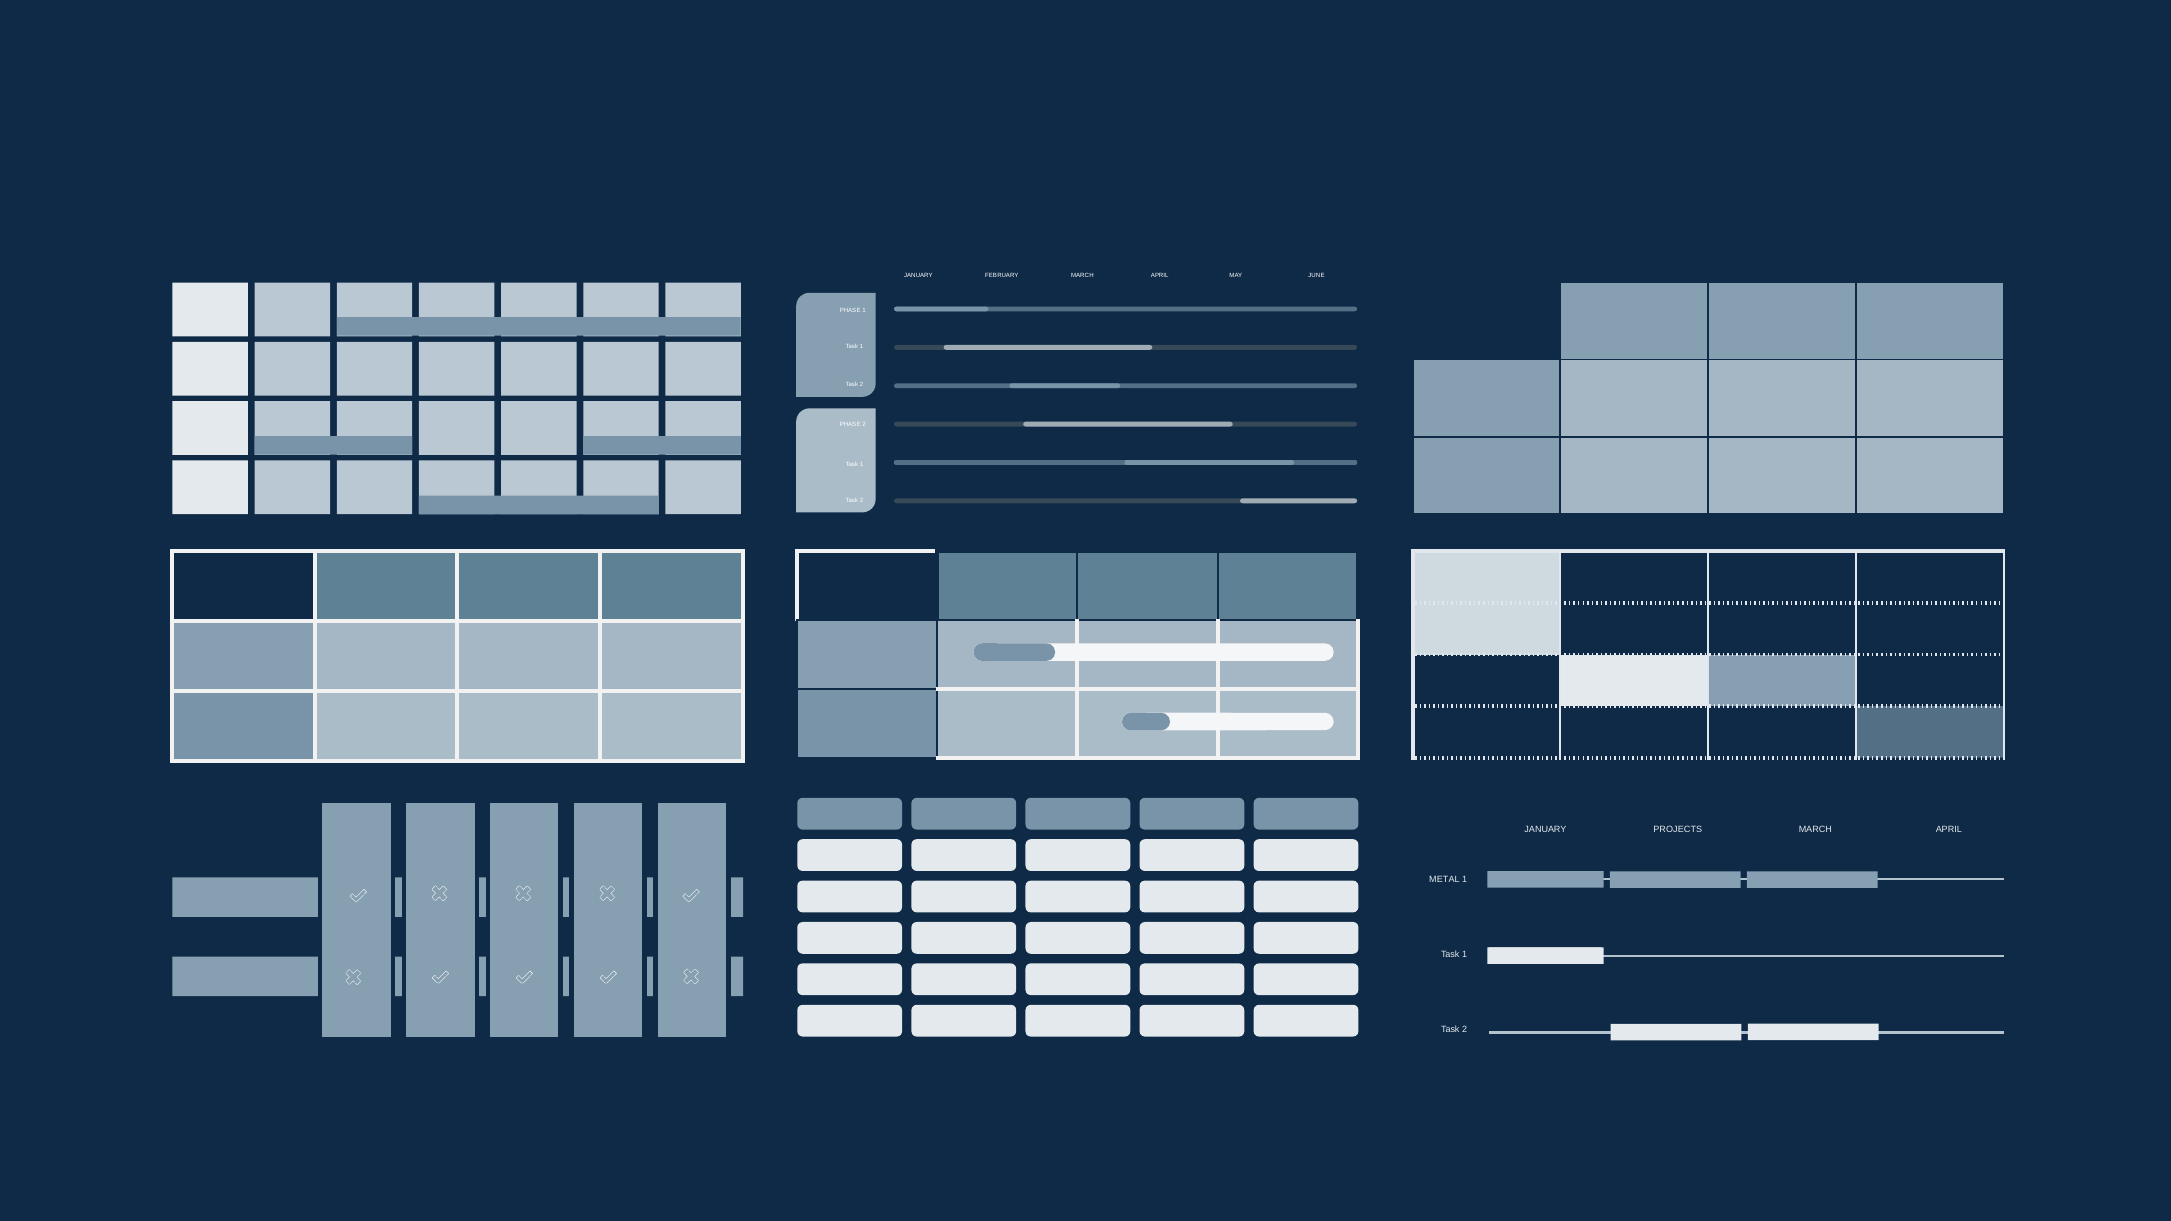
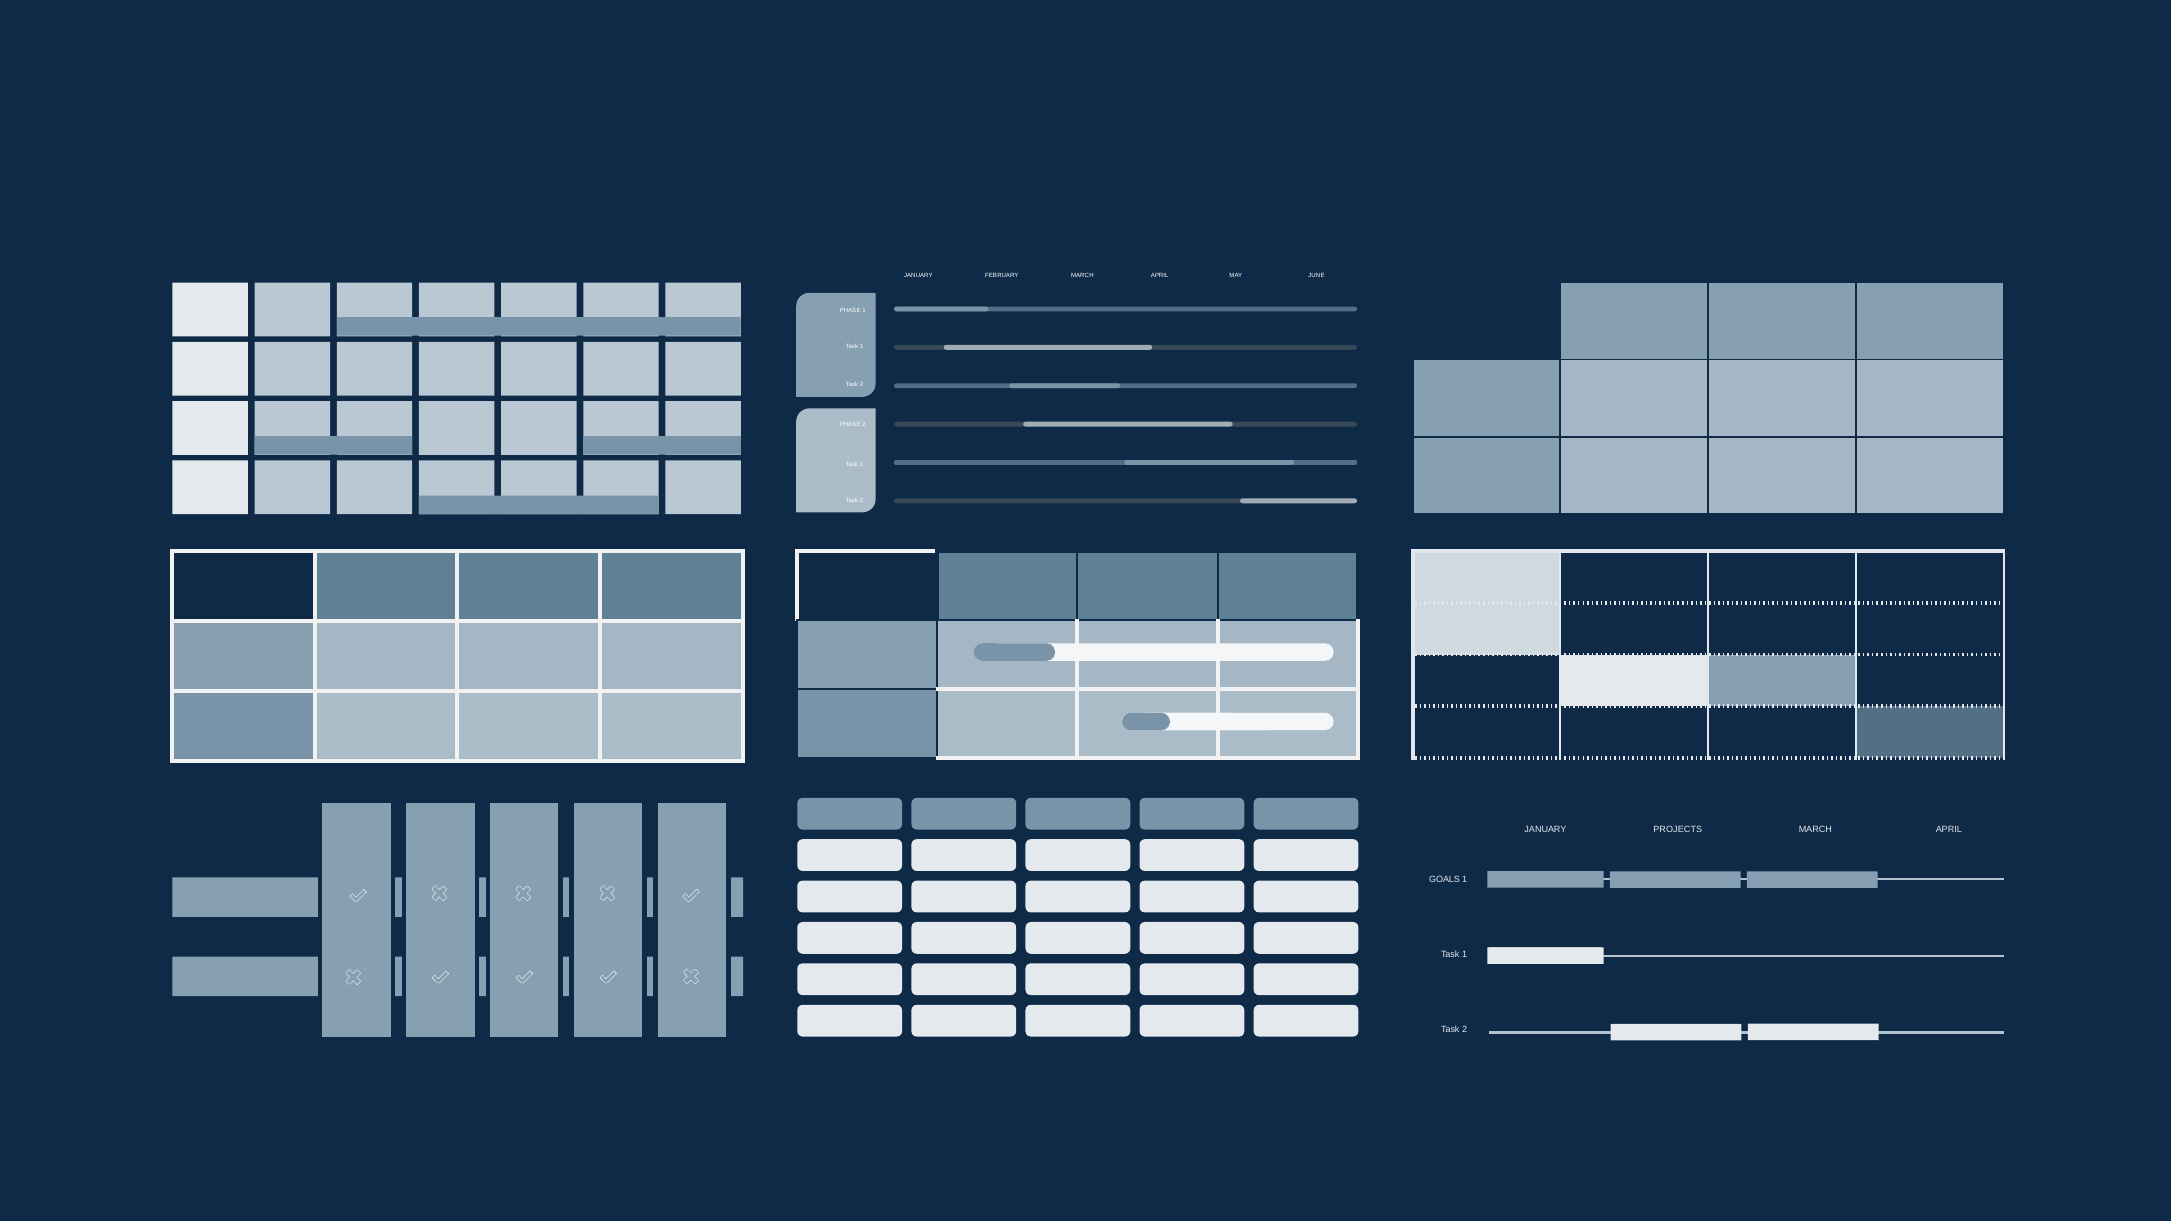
METAL: METAL -> GOALS
